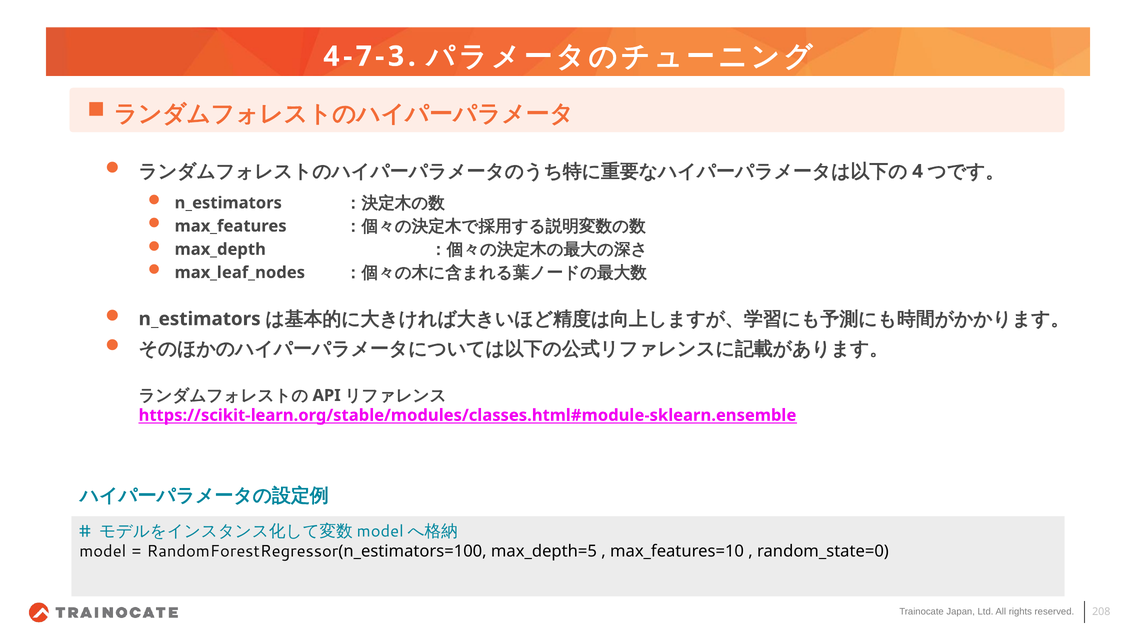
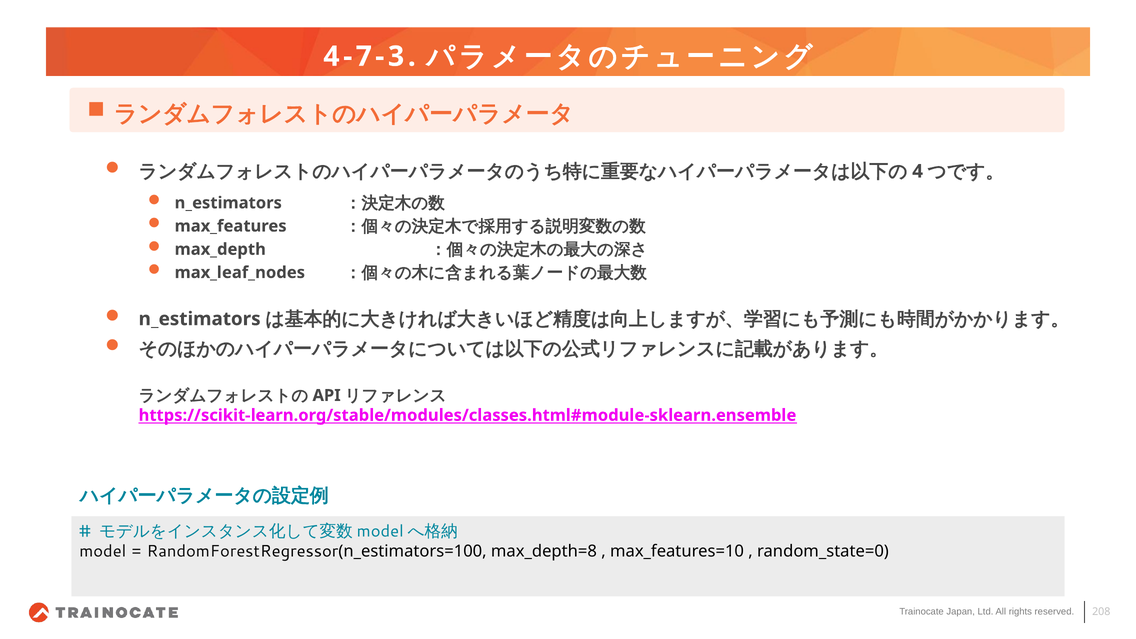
max_depth=5: max_depth=5 -> max_depth=8
